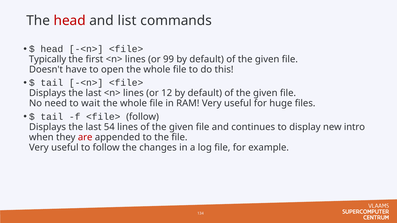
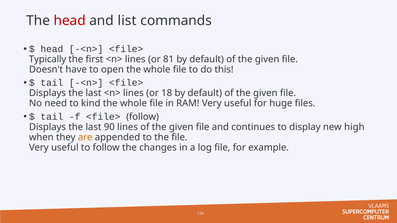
99: 99 -> 81
12: 12 -> 18
wait: wait -> kind
54: 54 -> 90
intro: intro -> high
are colour: red -> orange
